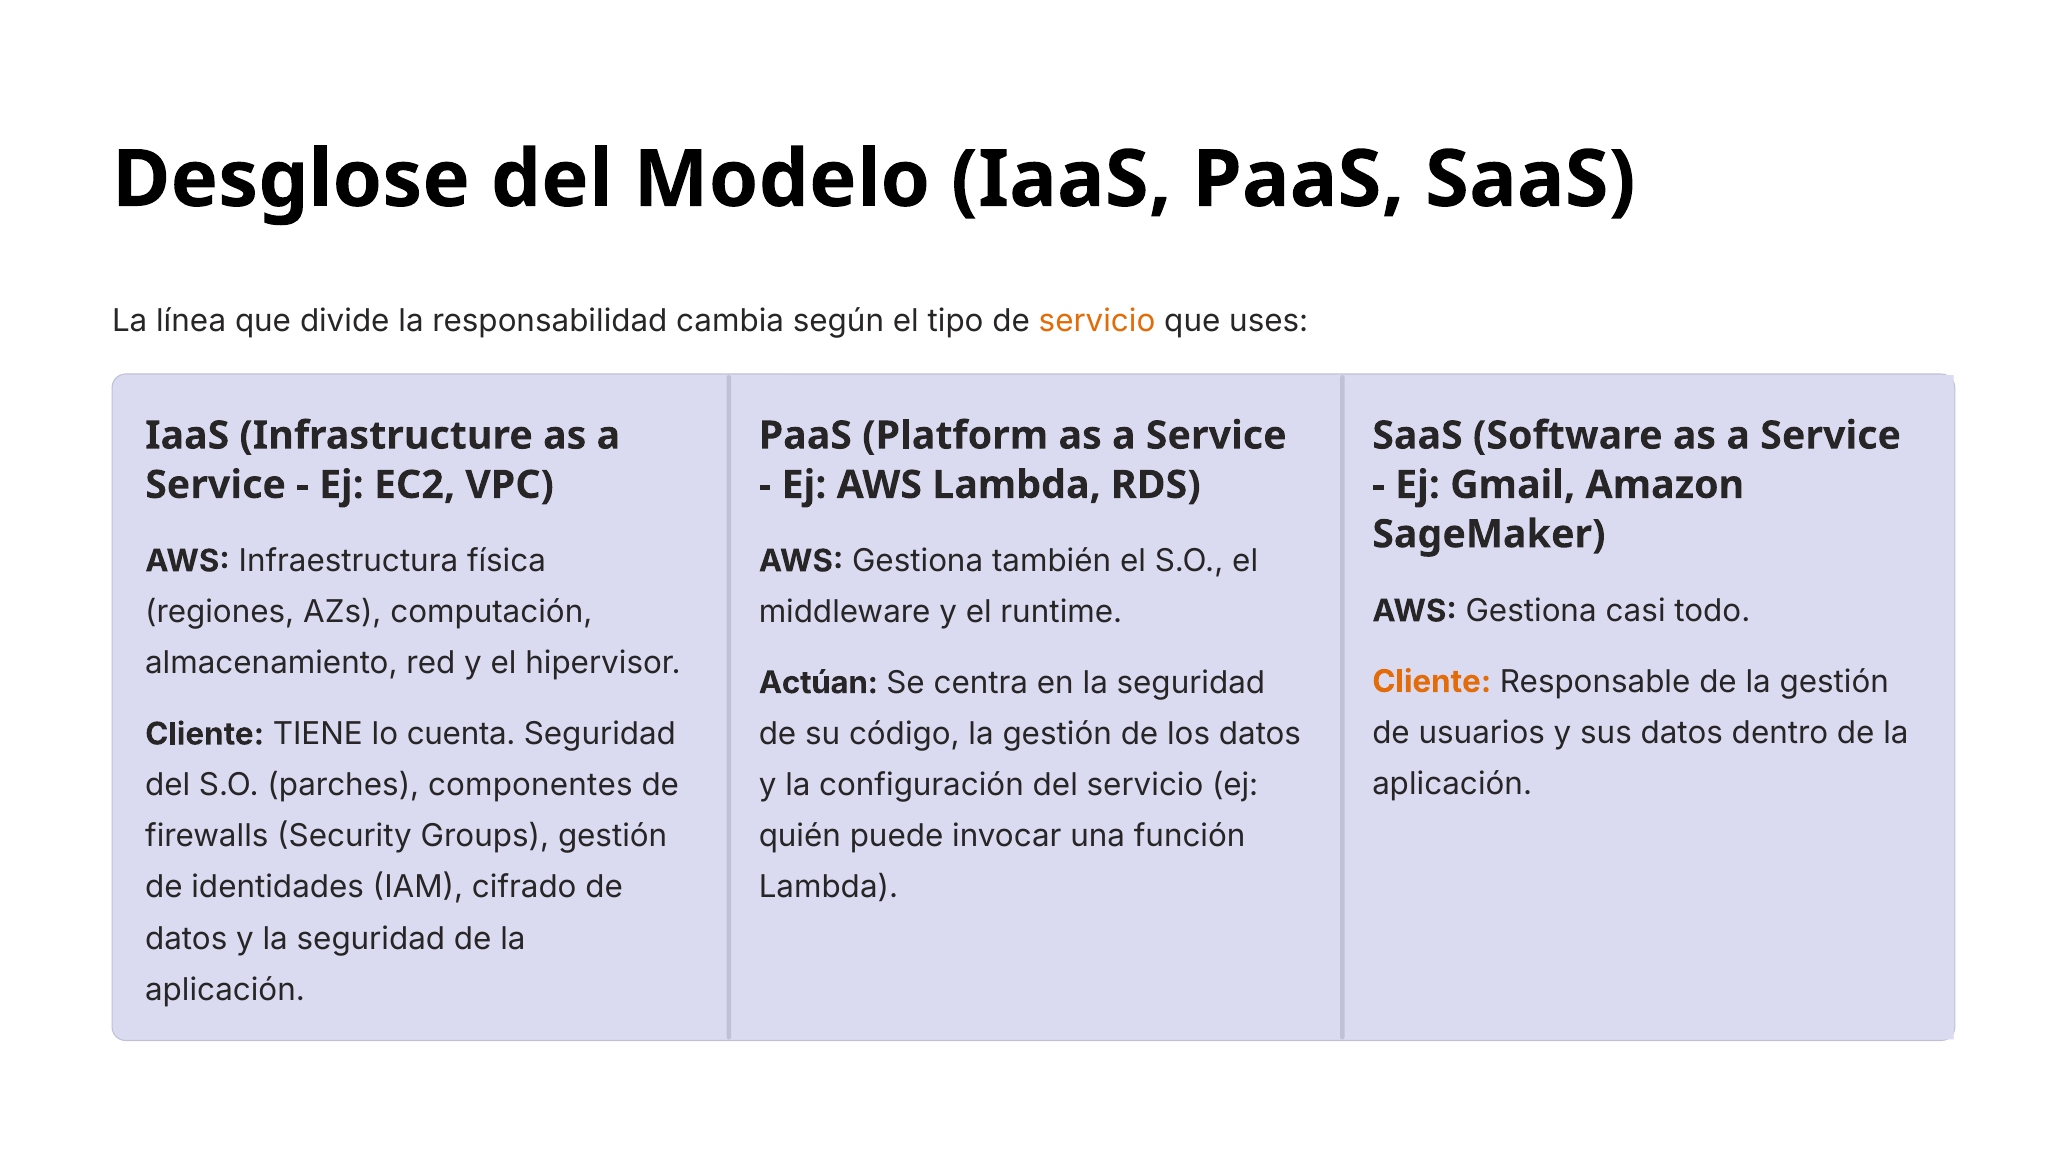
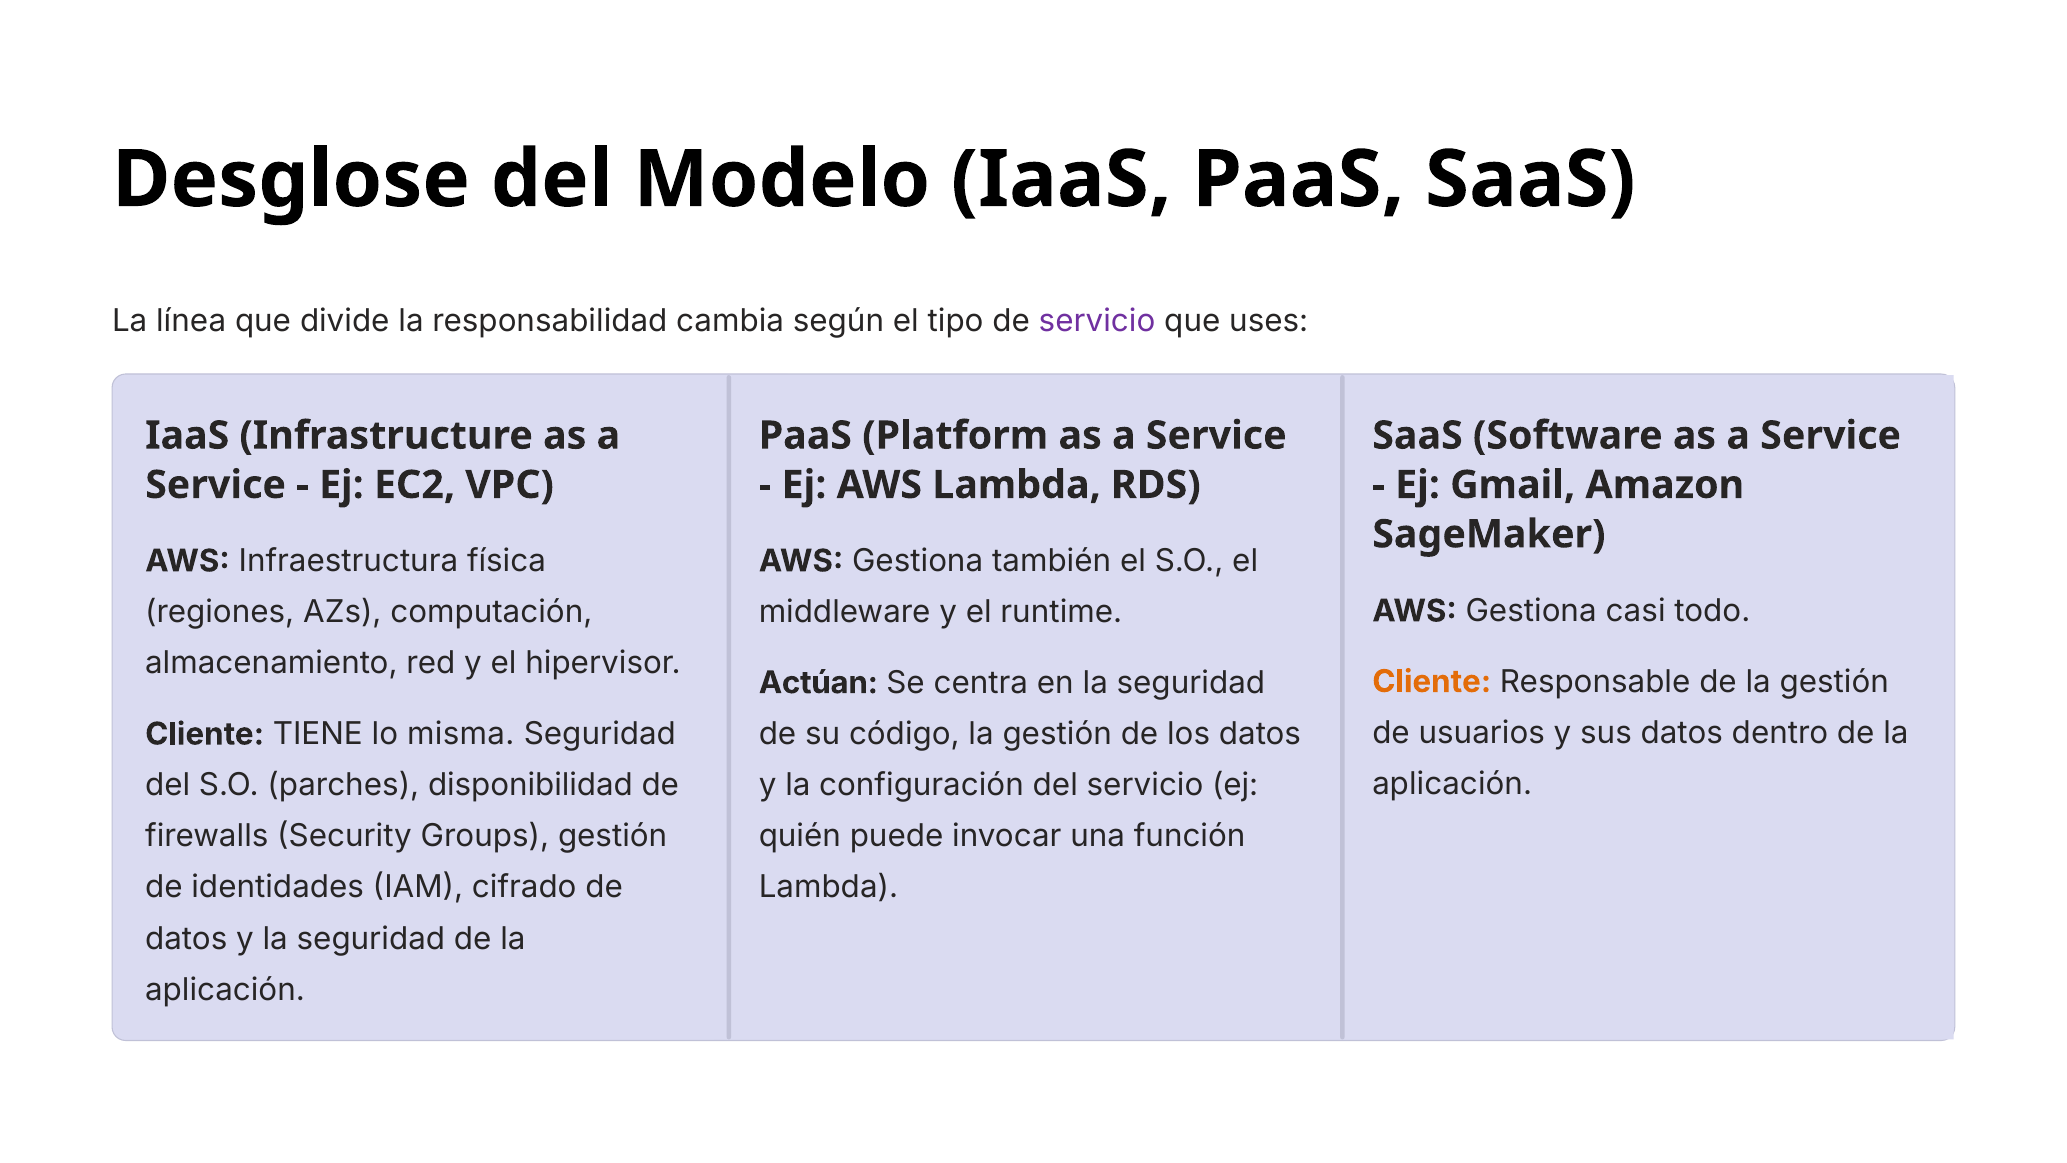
servicio at (1097, 321) colour: orange -> purple
cuenta: cuenta -> misma
componentes: componentes -> disponibilidad
